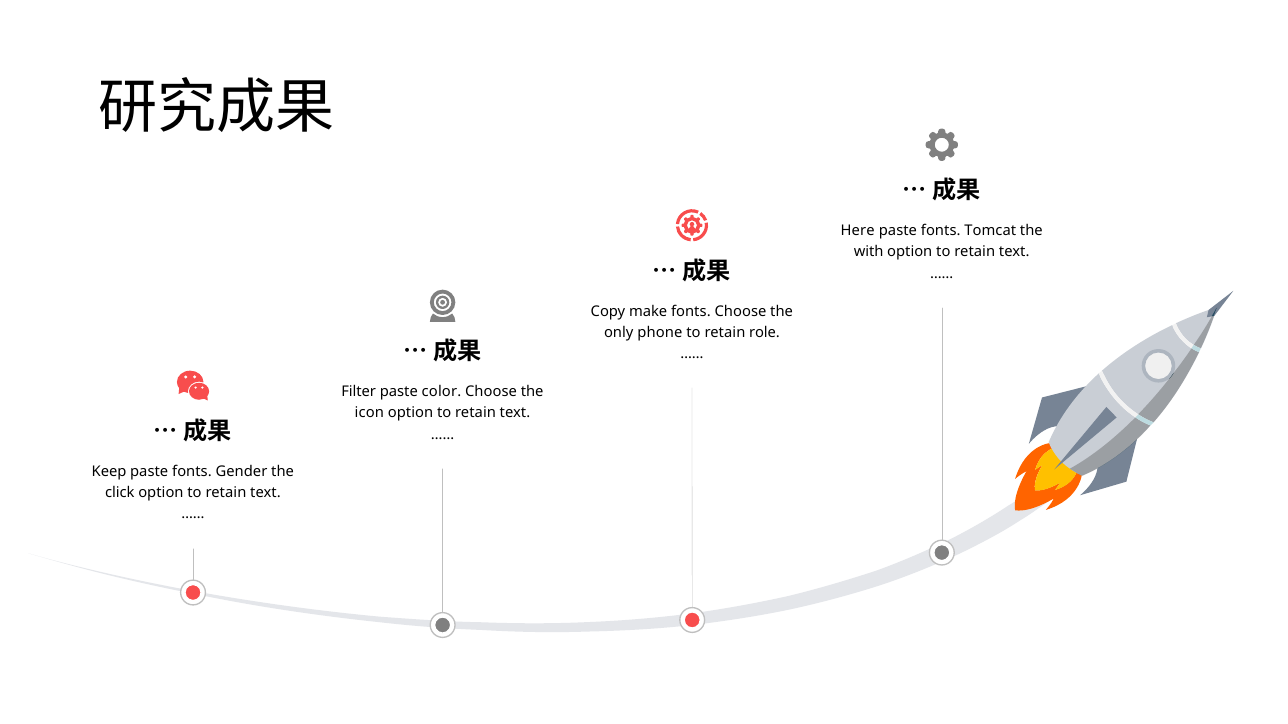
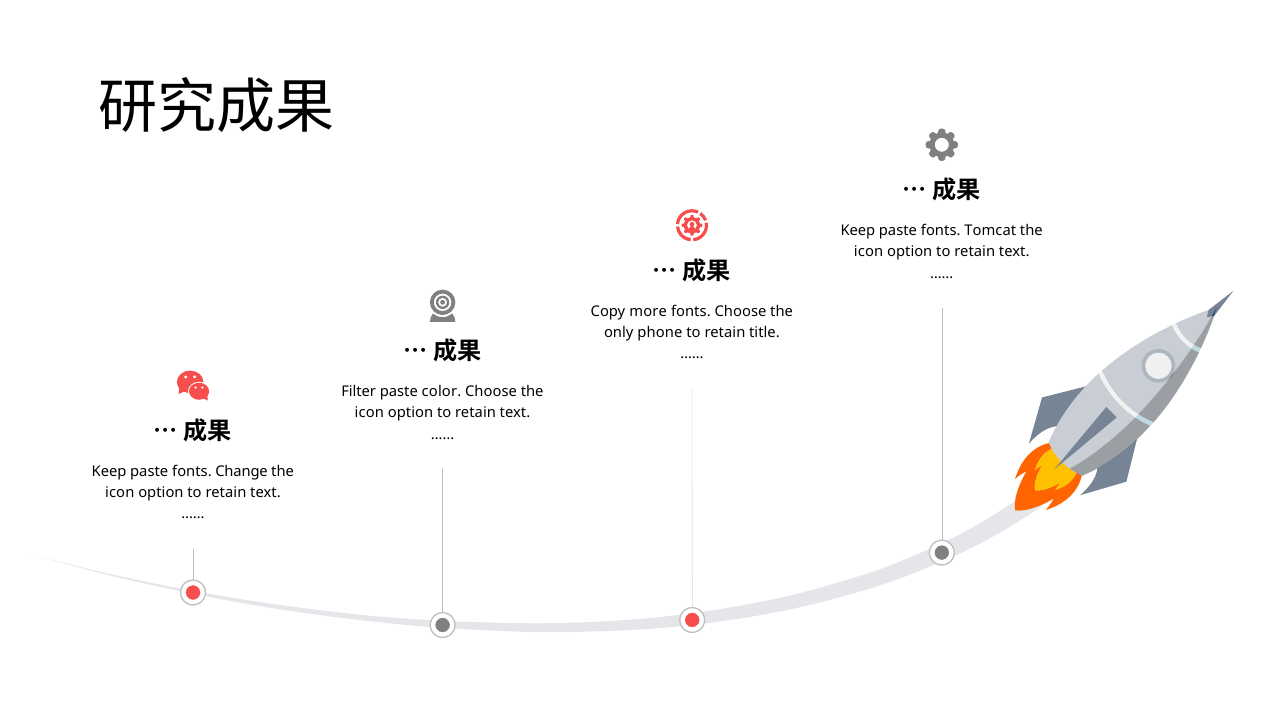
Here at (858, 231): Here -> Keep
with at (869, 252): with -> icon
make: make -> more
role: role -> title
Gender: Gender -> Change
click at (120, 493): click -> icon
